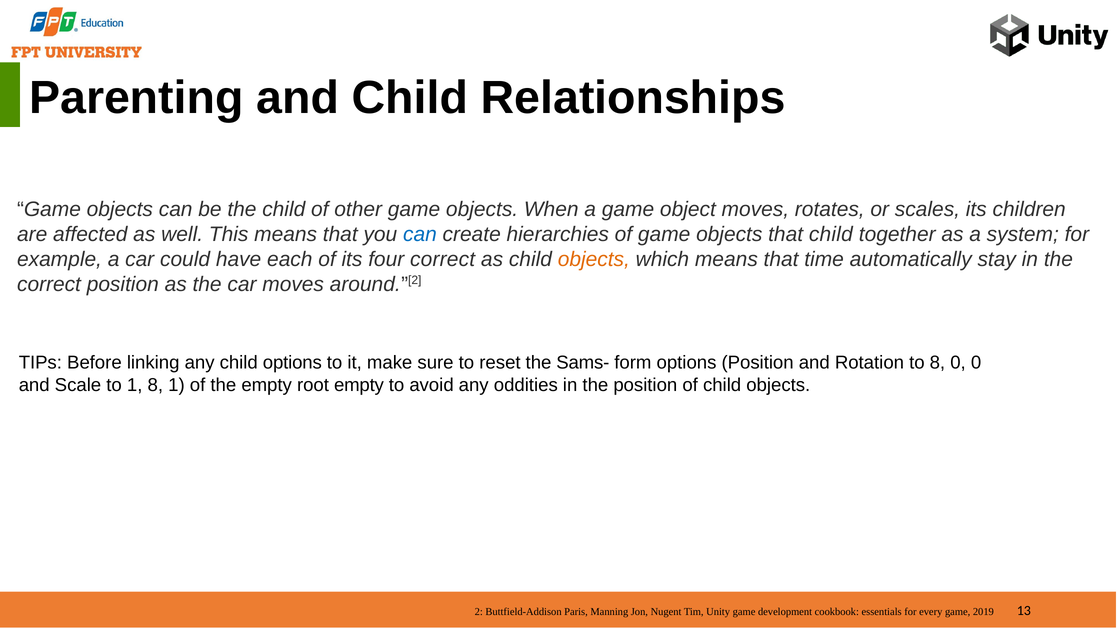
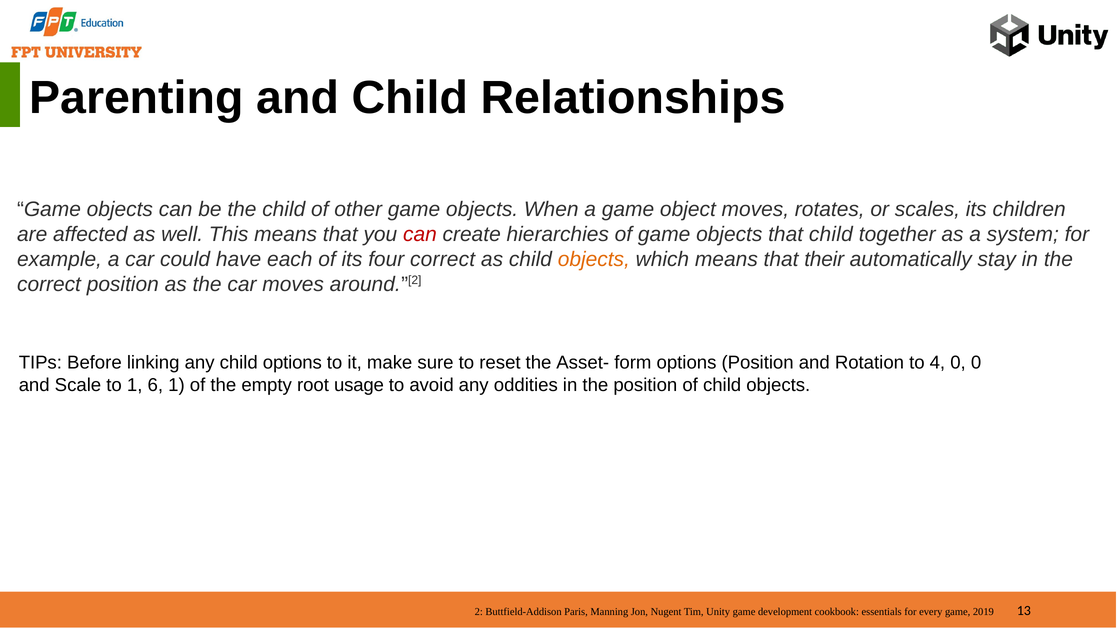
can at (420, 234) colour: blue -> red
time: time -> their
Sams-: Sams- -> Asset-
to 8: 8 -> 4
1 8: 8 -> 6
root empty: empty -> usage
